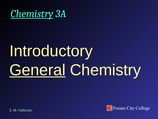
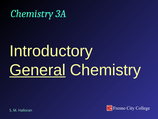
Chemistry at (32, 14) underline: present -> none
